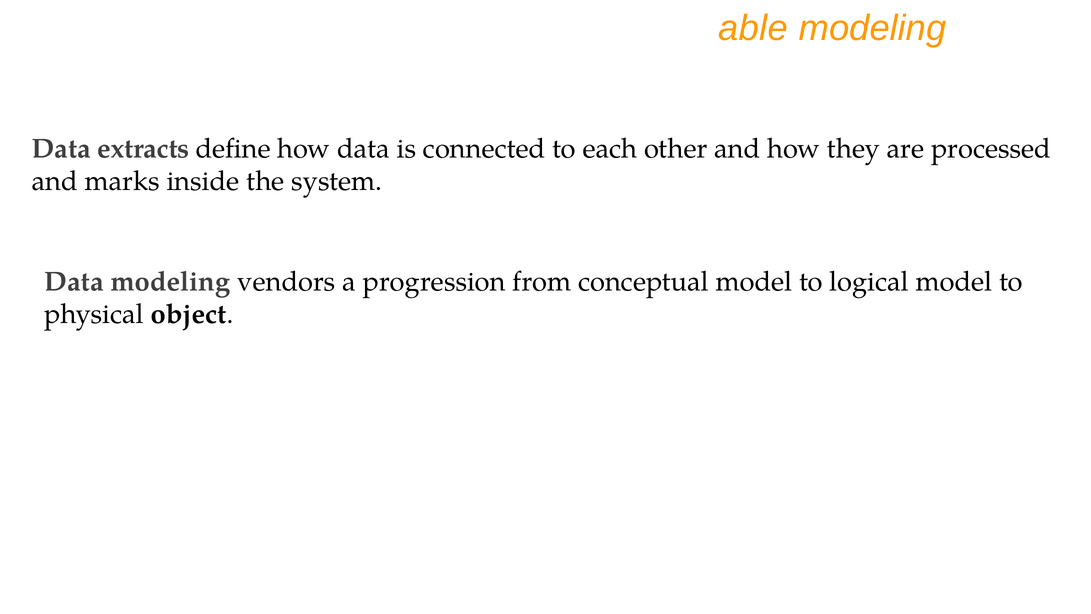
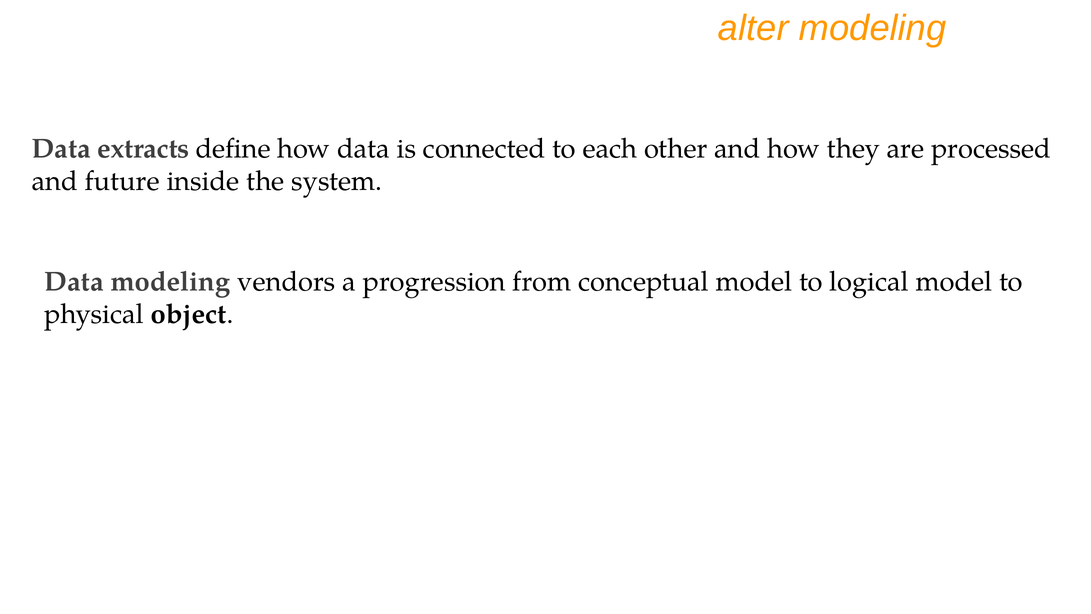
able: able -> alter
marks: marks -> future
